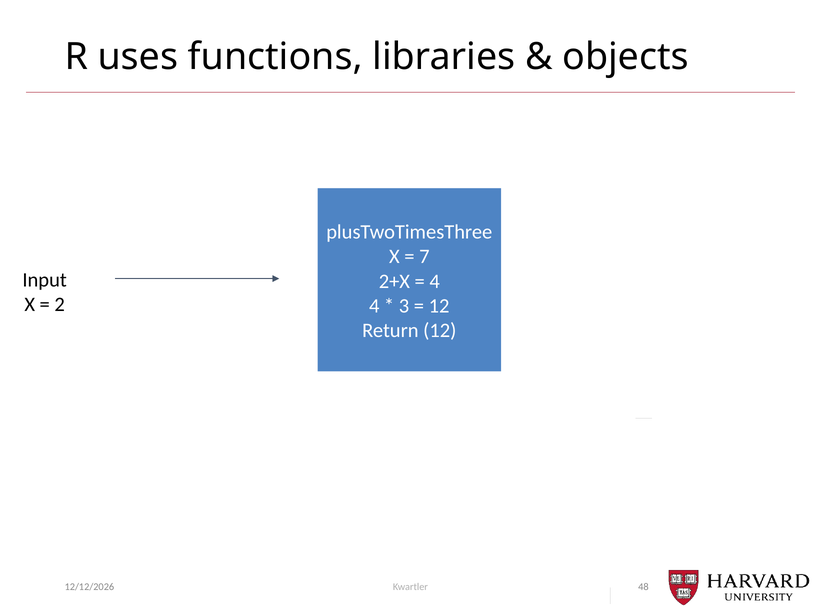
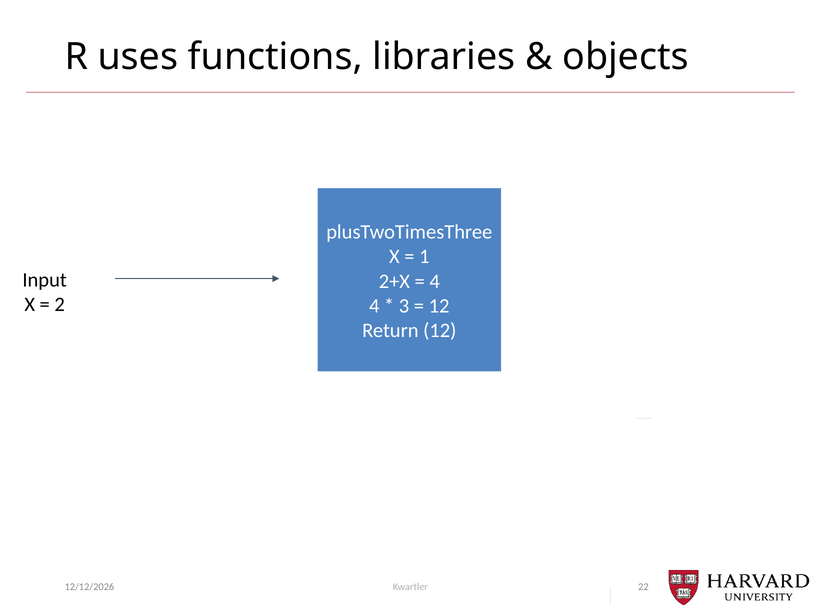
7: 7 -> 1
48: 48 -> 22
